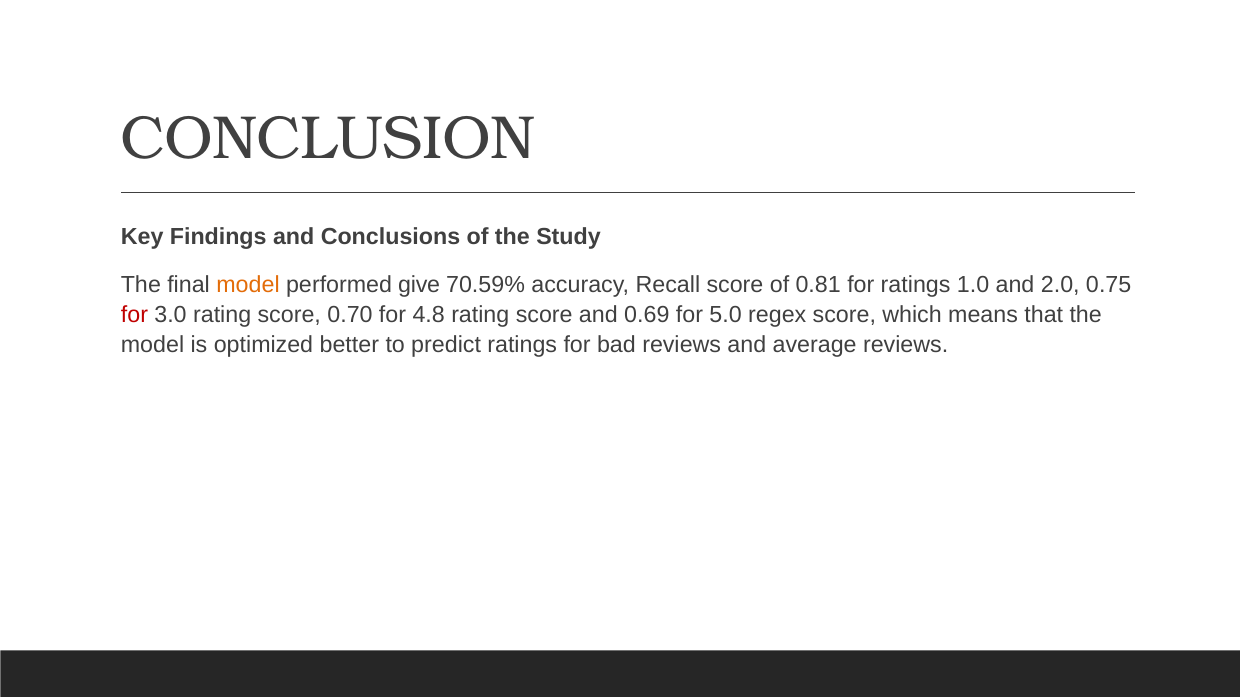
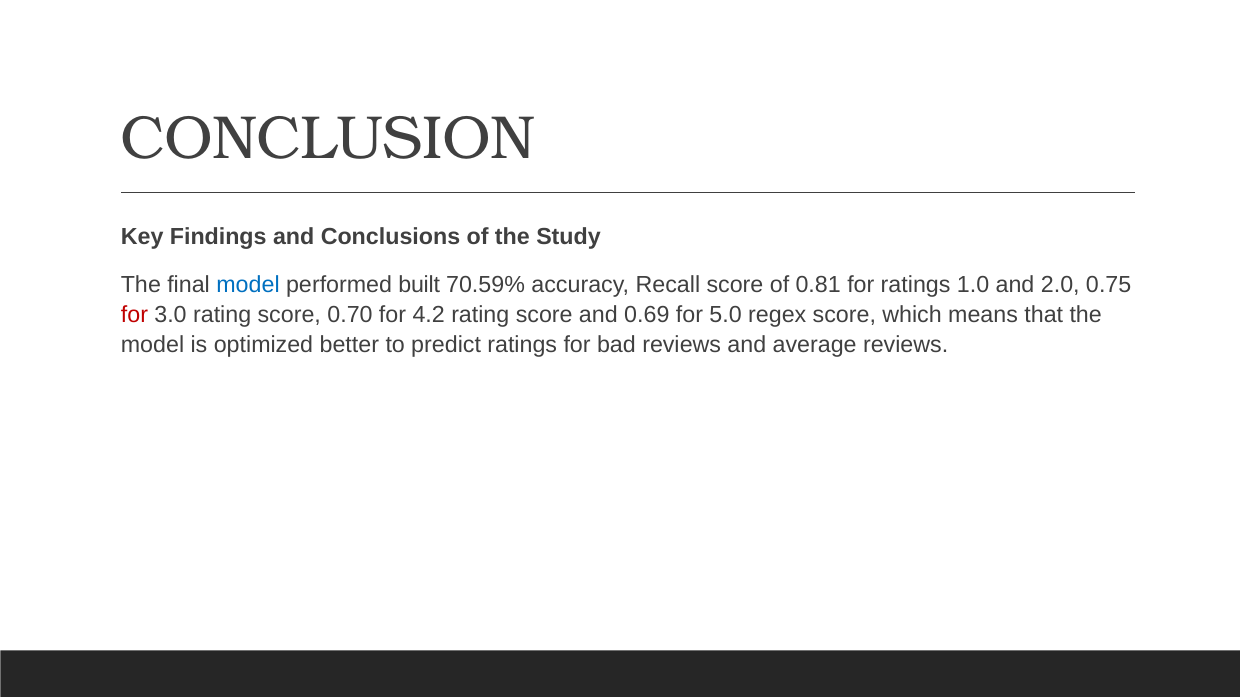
model at (248, 285) colour: orange -> blue
give: give -> built
4.8: 4.8 -> 4.2
